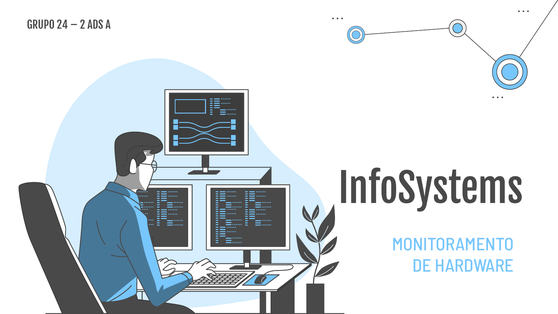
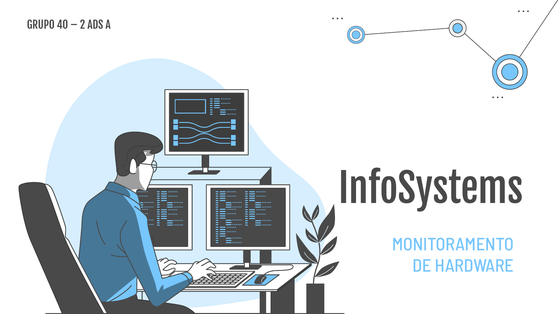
24: 24 -> 40
